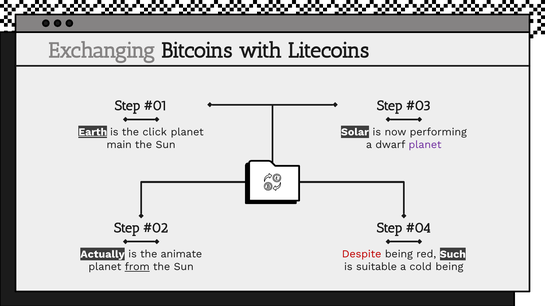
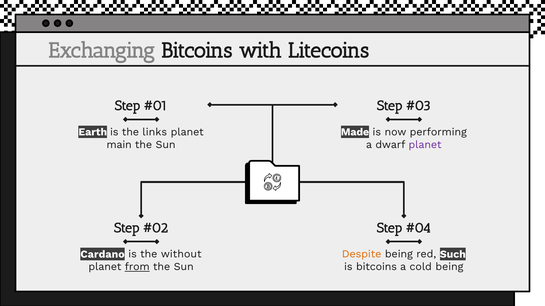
Earth underline: present -> none
click: click -> links
Solar: Solar -> Made
Actually: Actually -> Cardano
animate: animate -> without
Despite colour: red -> orange
is suitable: suitable -> bitcoins
